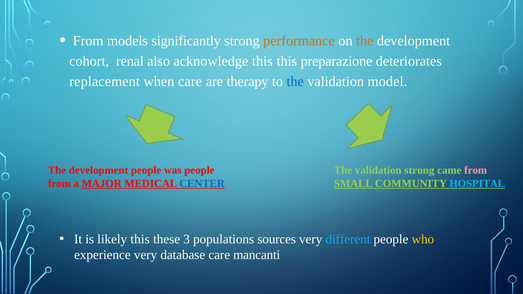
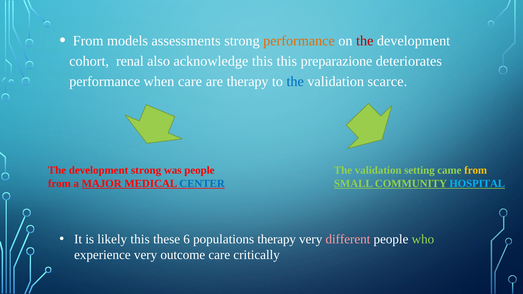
significantly: significantly -> assessments
the at (365, 41) colour: orange -> red
replacement at (105, 82): replacement -> performance
model: model -> scarce
development people: people -> strong
validation strong: strong -> setting
from at (476, 170) colour: pink -> yellow
3: 3 -> 6
populations sources: sources -> therapy
different colour: light blue -> pink
who colour: yellow -> light green
database: database -> outcome
mancanti: mancanti -> critically
